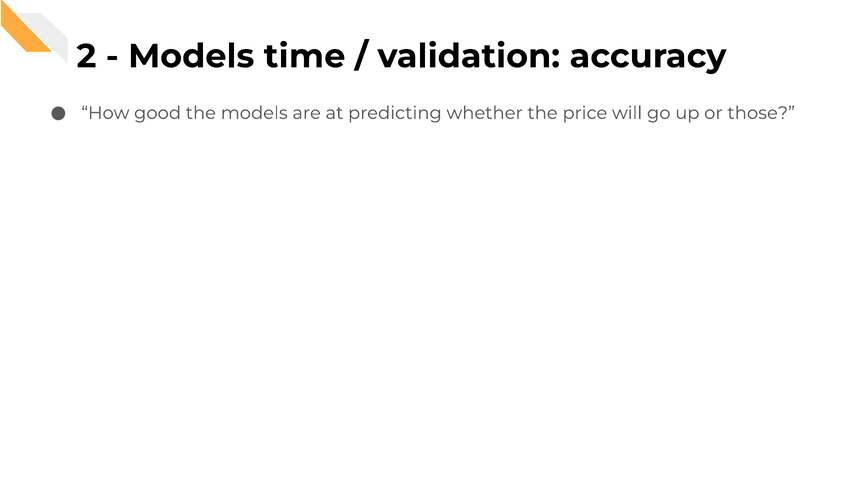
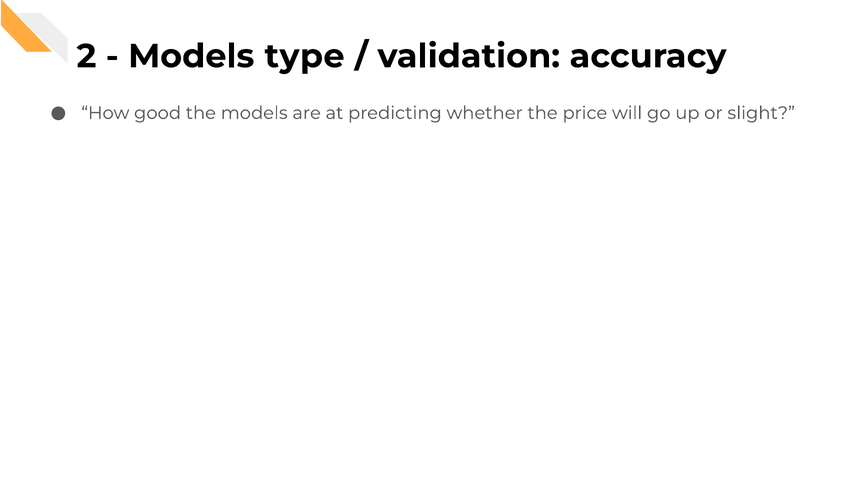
time: time -> type
those: those -> slight
